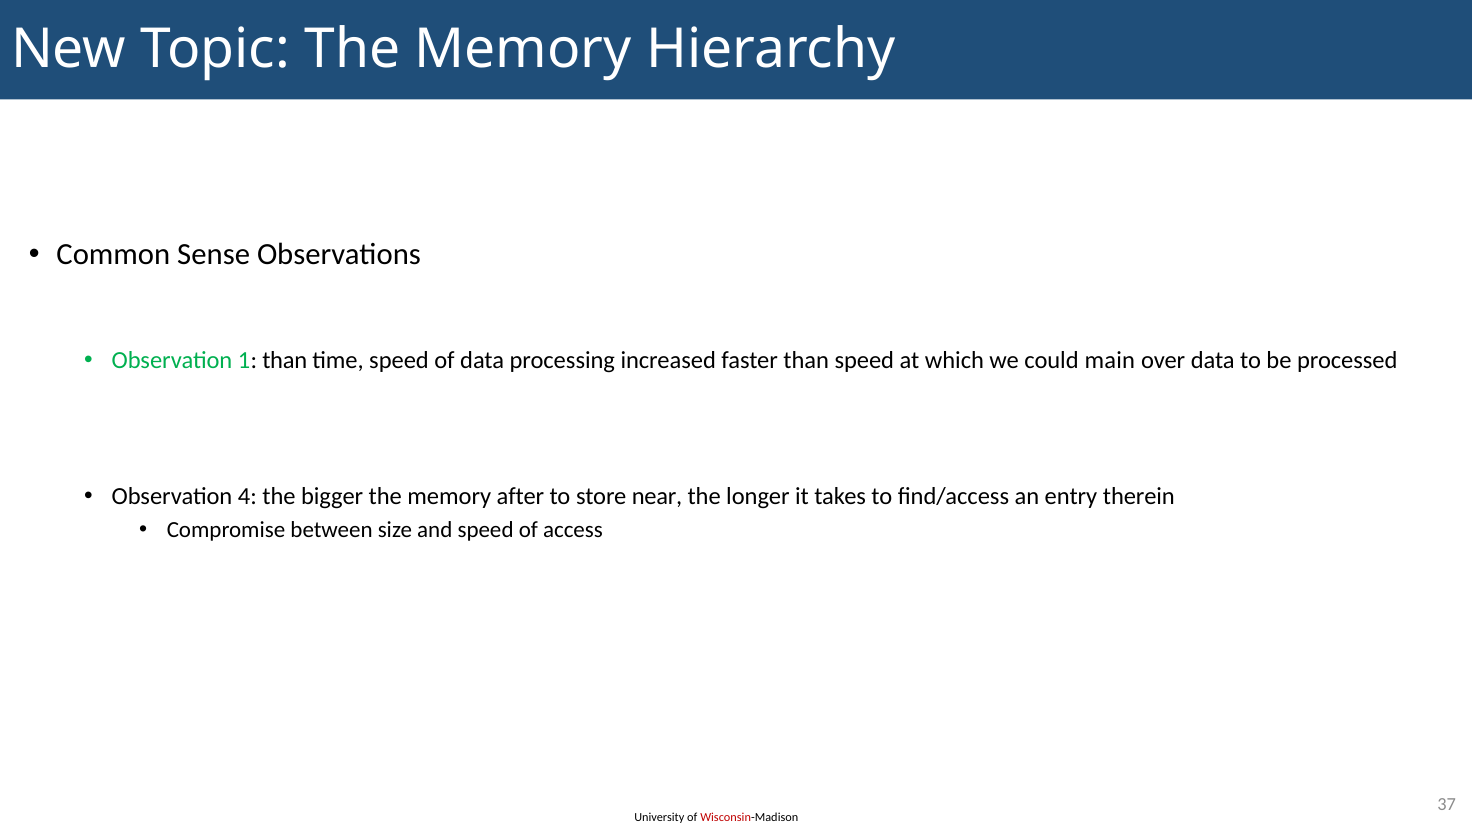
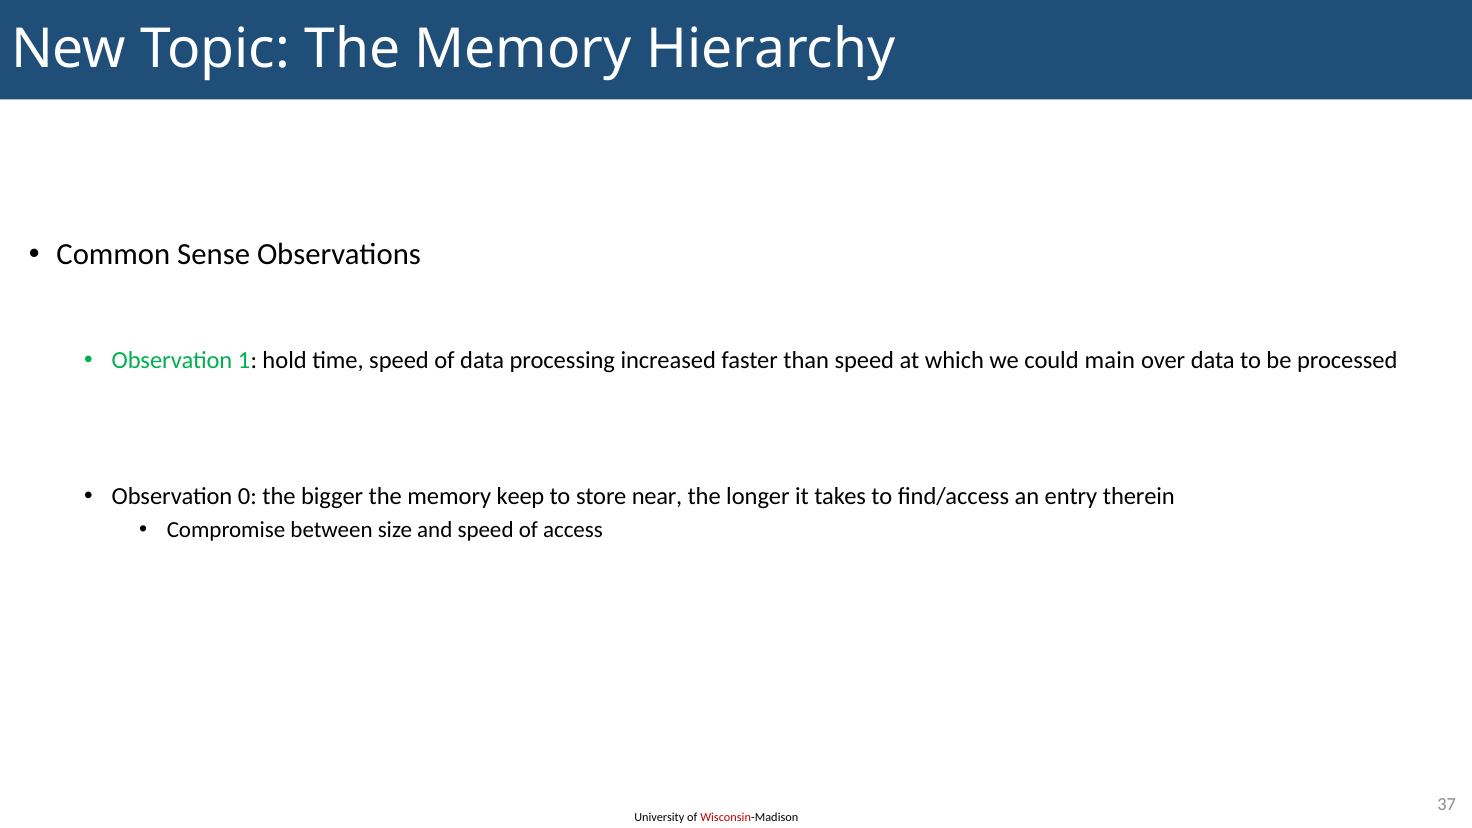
1 than: than -> hold
4: 4 -> 0
after: after -> keep
